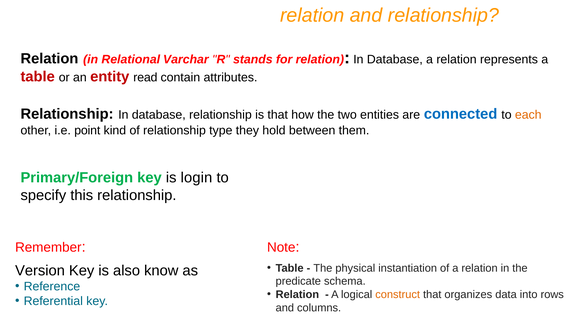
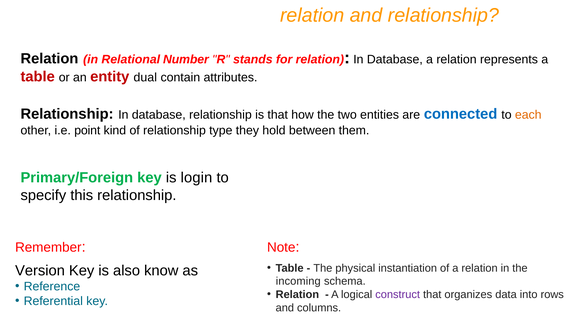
Varchar: Varchar -> Number
read: read -> dual
predicate: predicate -> incoming
construct colour: orange -> purple
